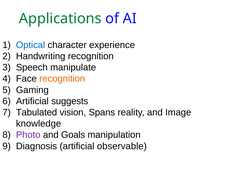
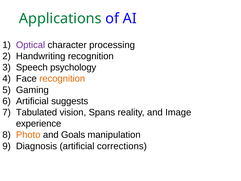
Optical colour: blue -> purple
experience: experience -> processing
manipulate: manipulate -> psychology
knowledge: knowledge -> experience
Photo colour: purple -> orange
observable: observable -> corrections
